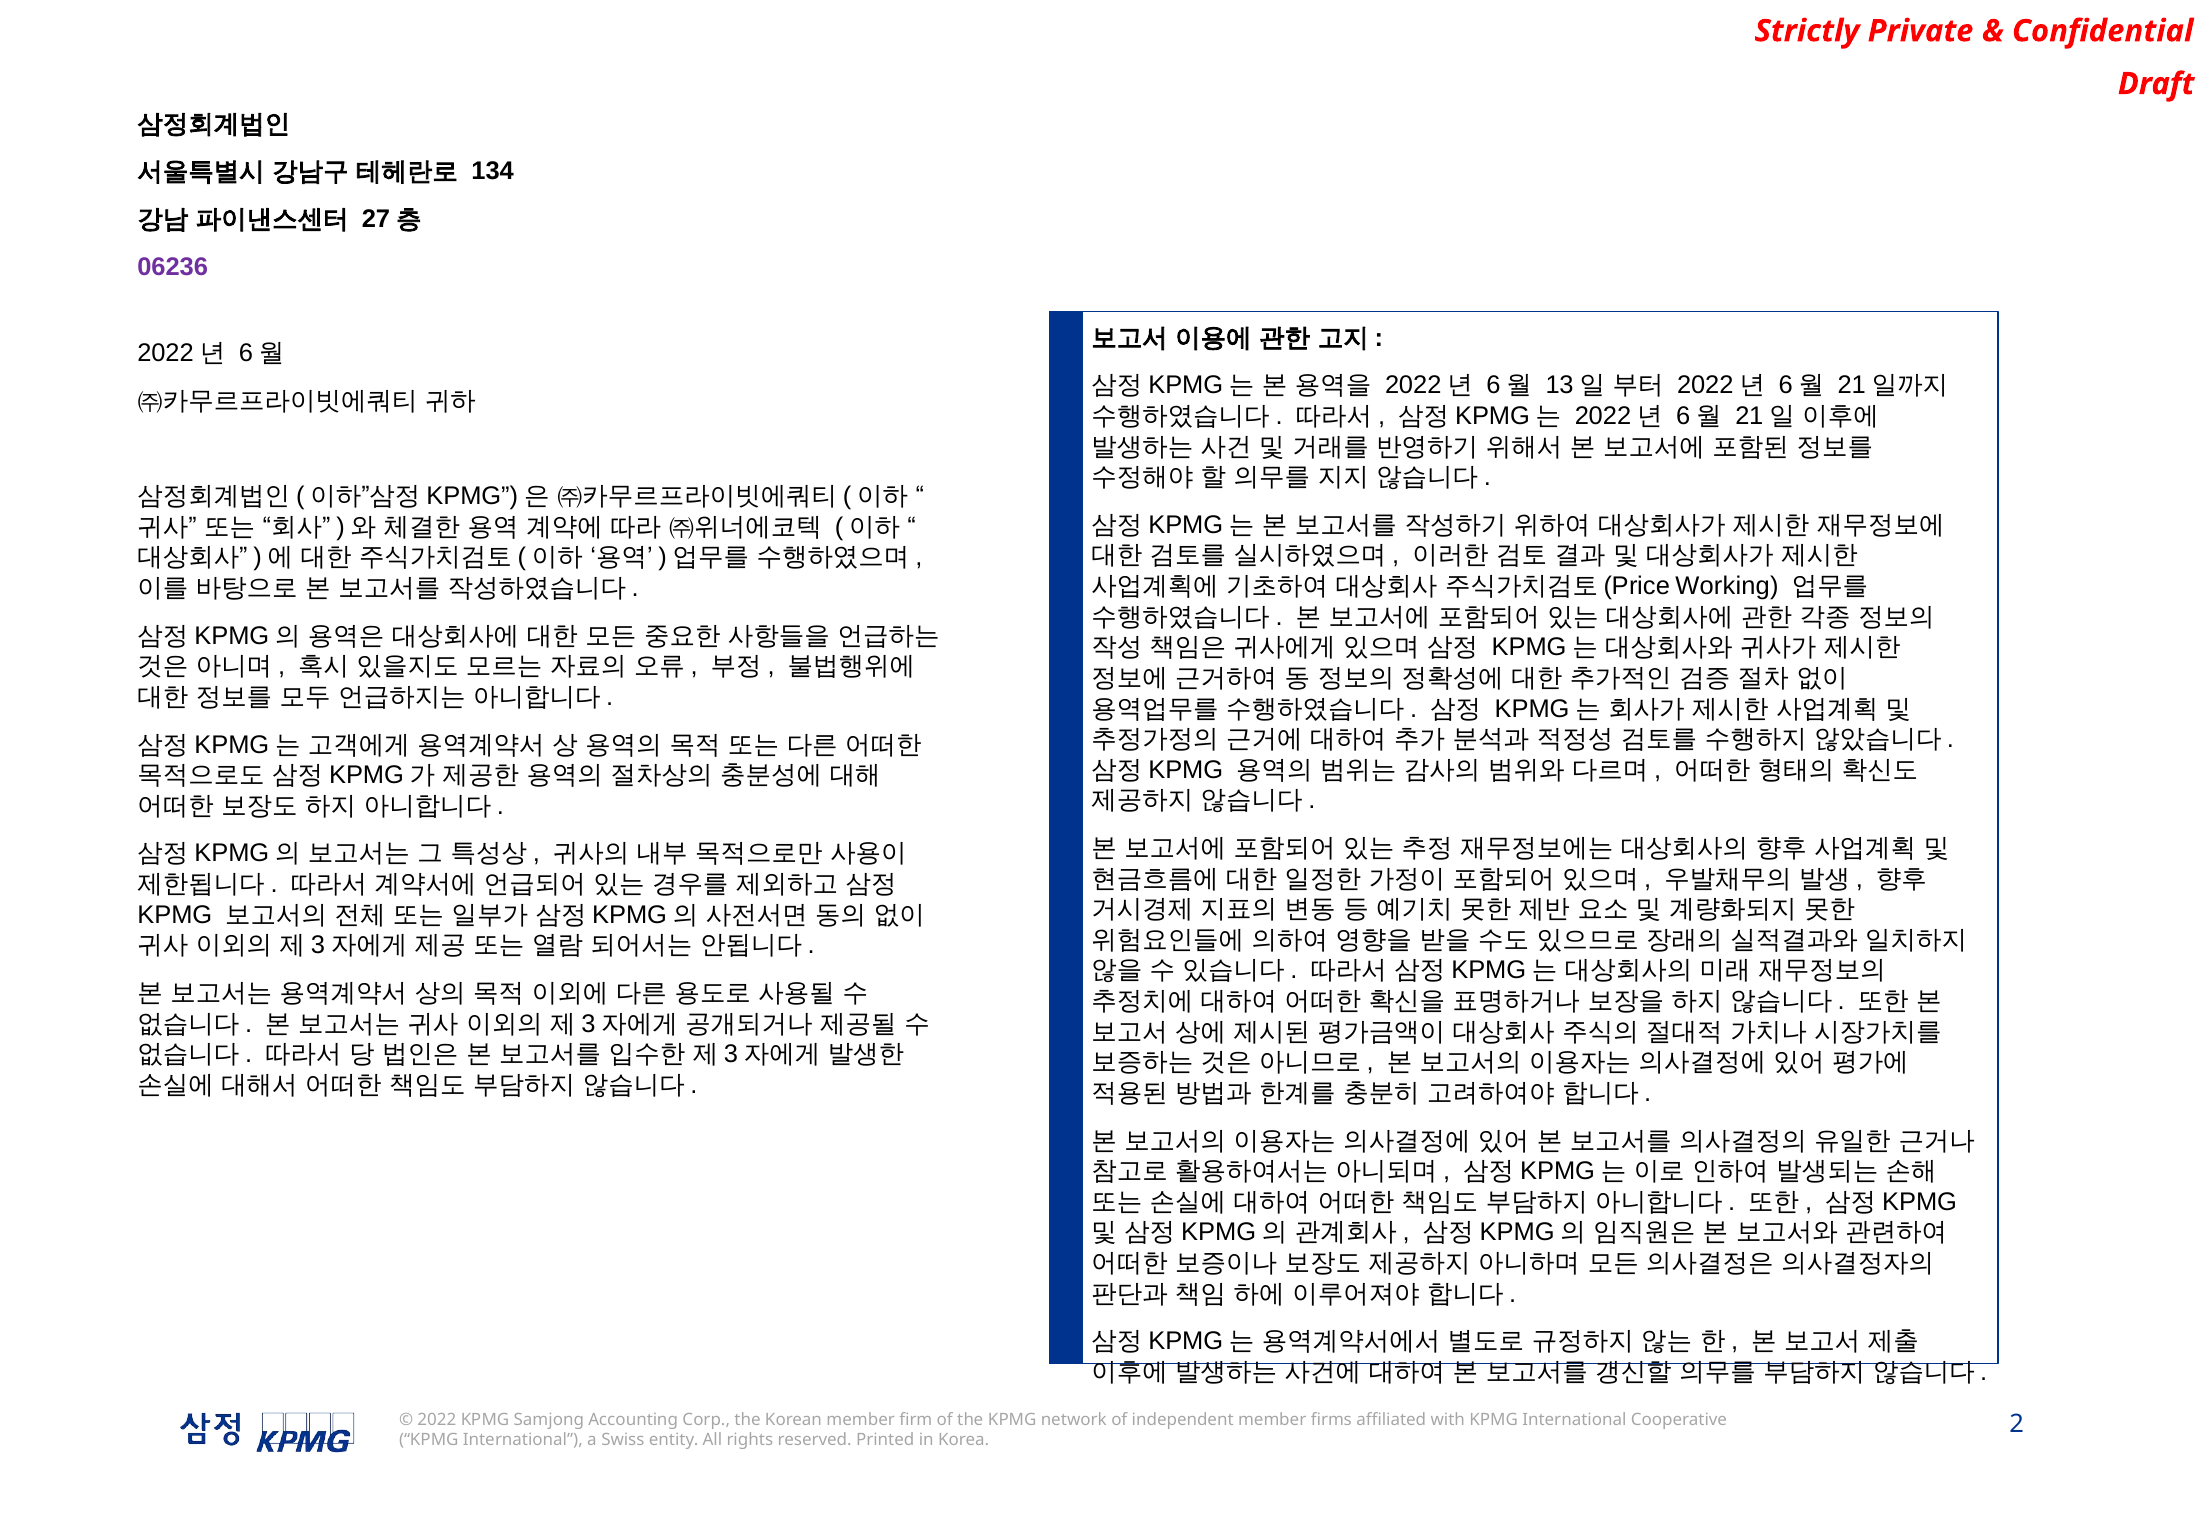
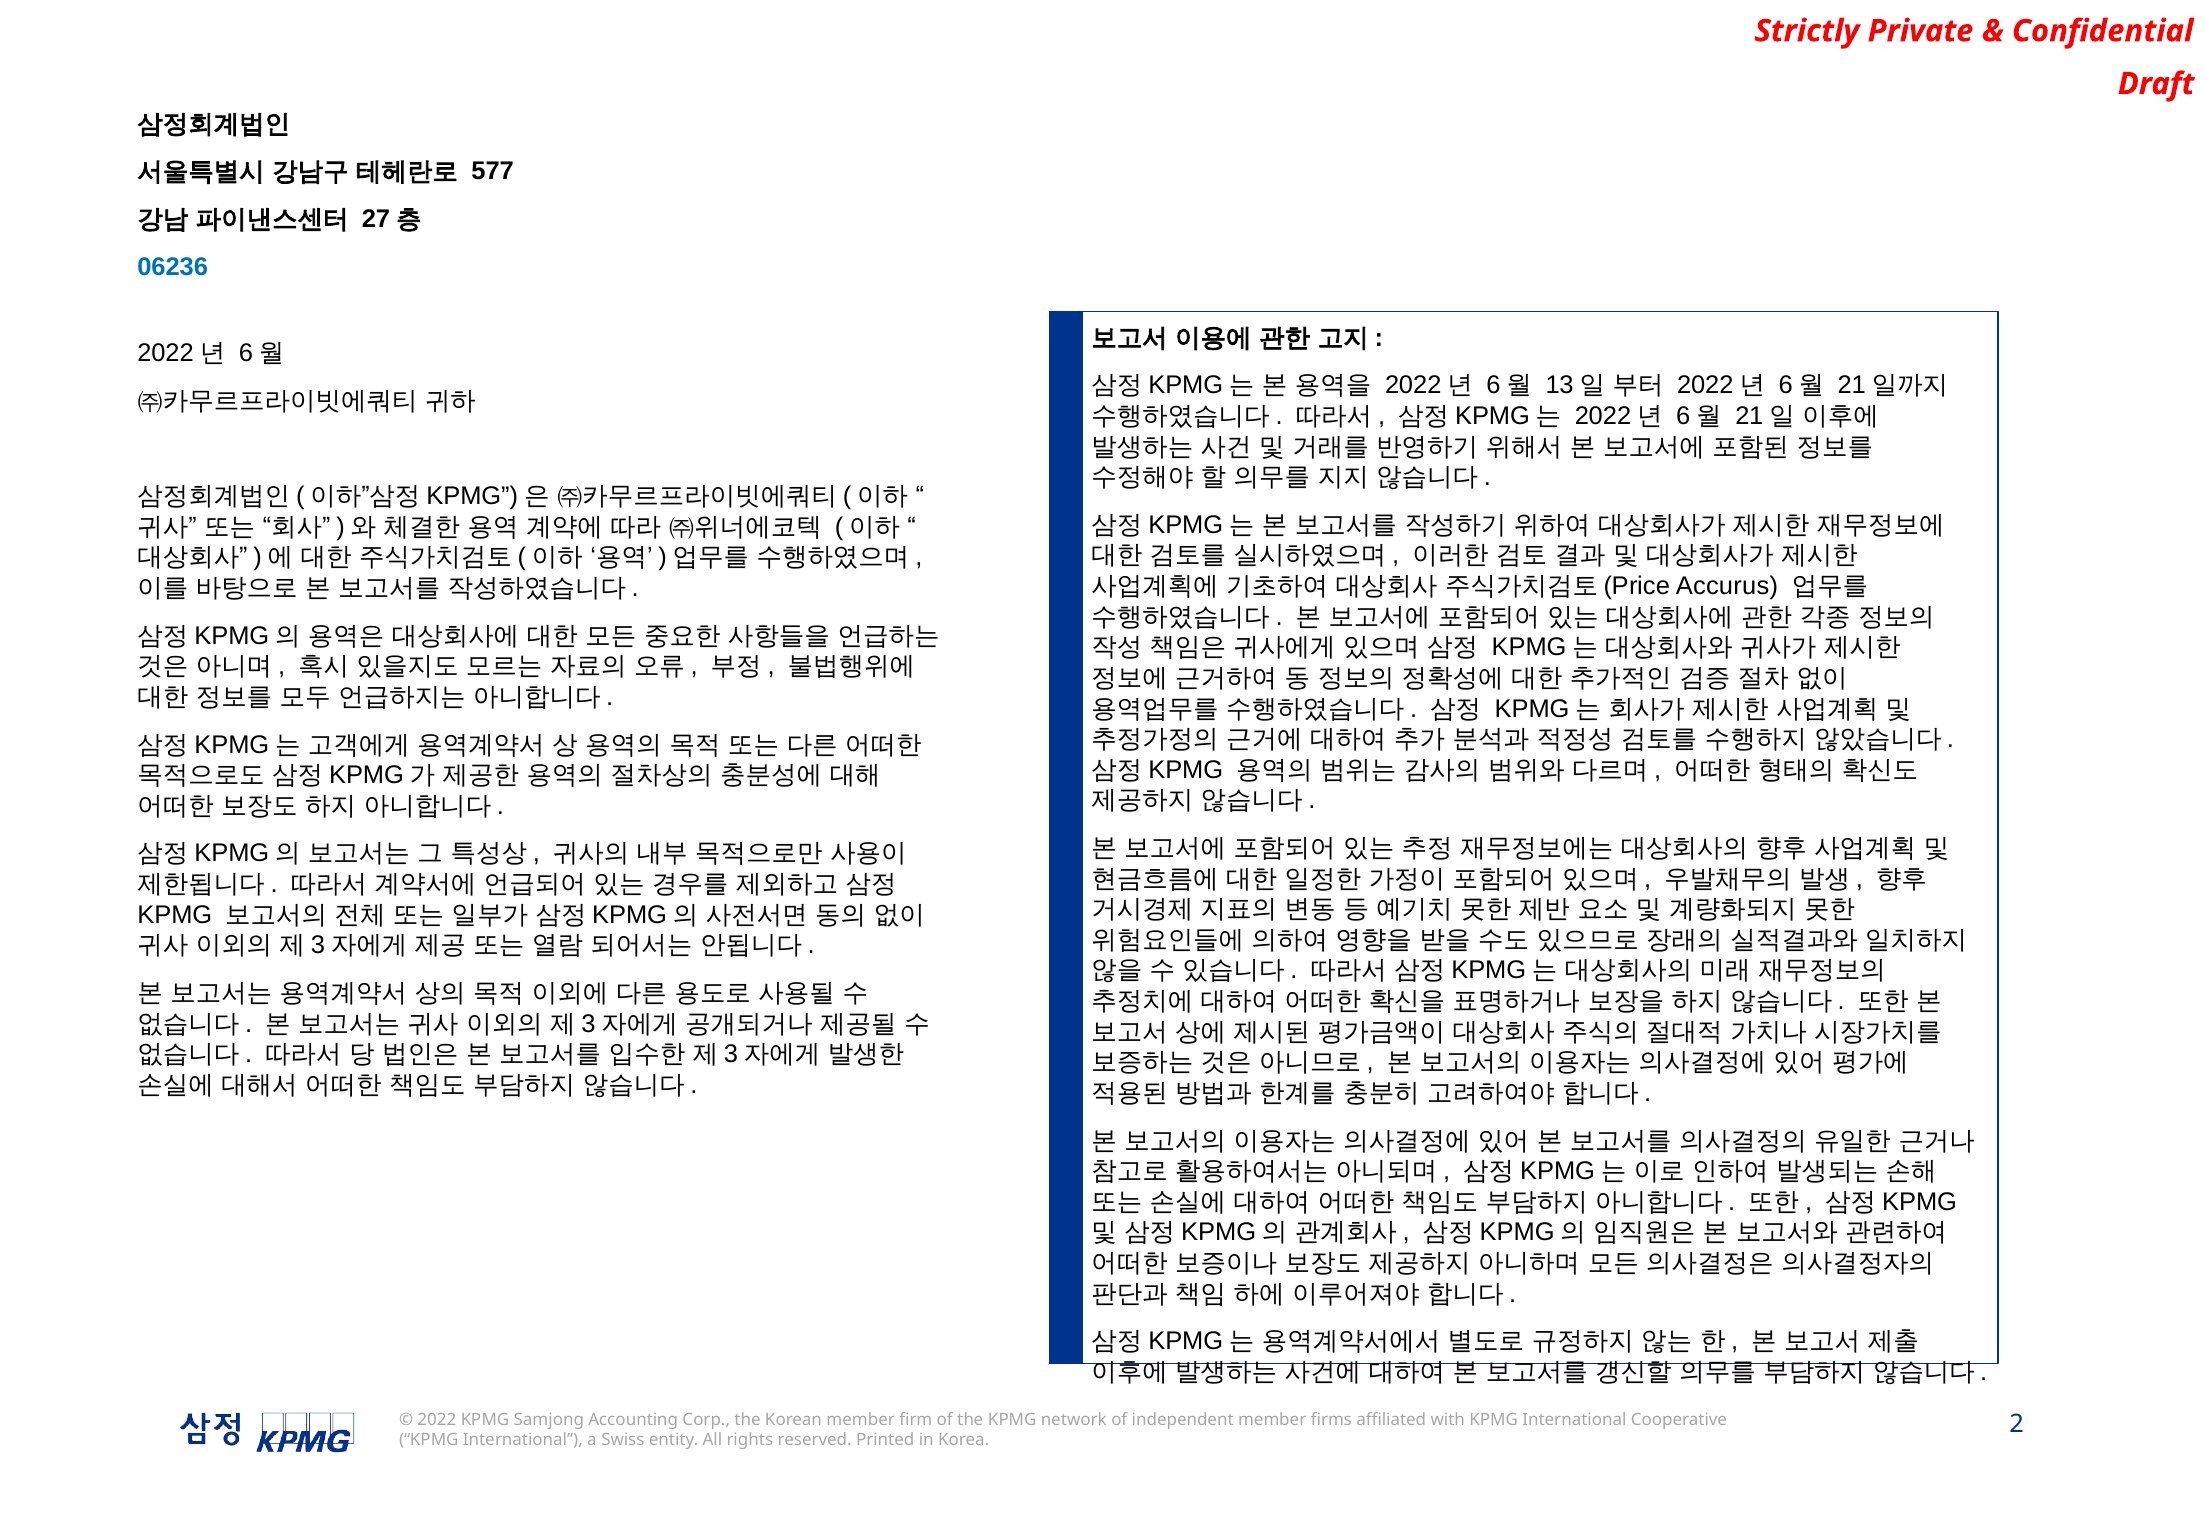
134: 134 -> 577
06236 colour: purple -> blue
Working: Working -> Accurus
